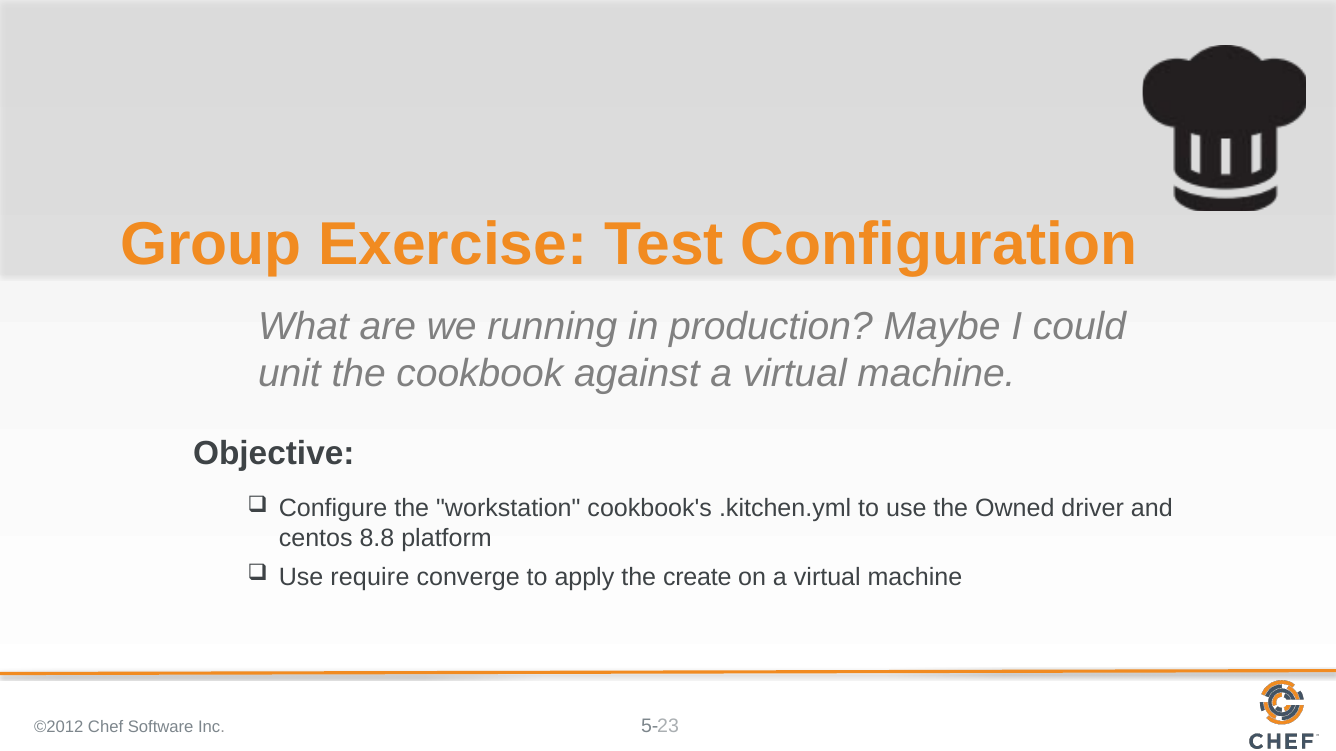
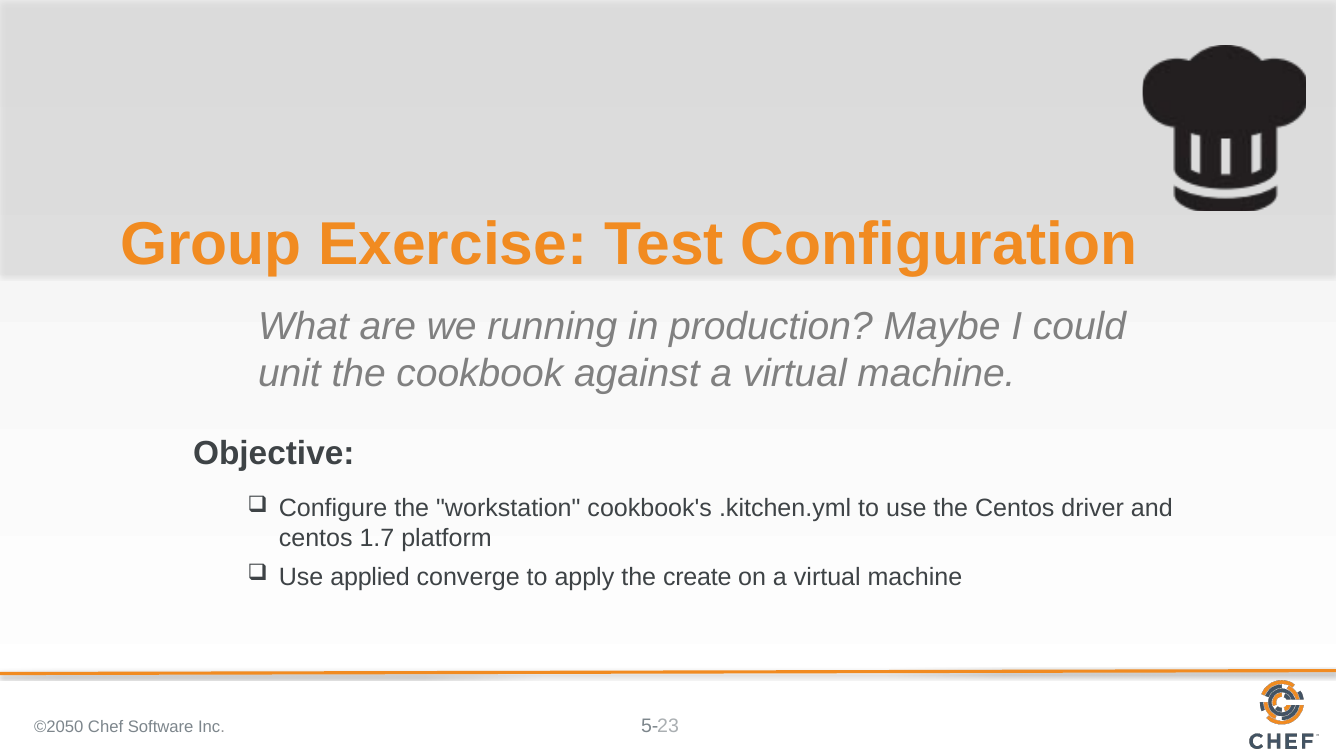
the Owned: Owned -> Centos
8.8: 8.8 -> 1.7
require: require -> applied
©2012: ©2012 -> ©2050
